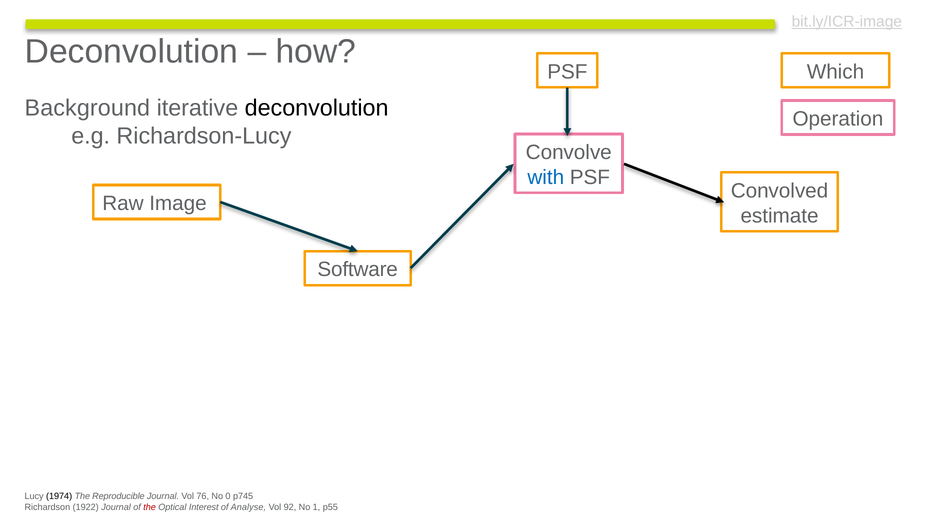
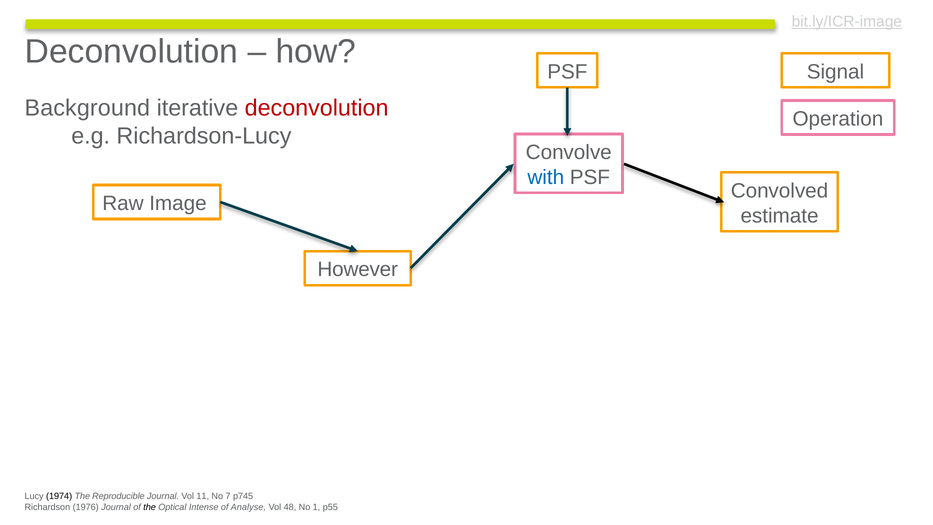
Which: Which -> Signal
deconvolution at (317, 108) colour: black -> red
Software: Software -> However
76: 76 -> 11
0: 0 -> 7
1922: 1922 -> 1976
the at (150, 507) colour: red -> black
Interest: Interest -> Intense
92: 92 -> 48
